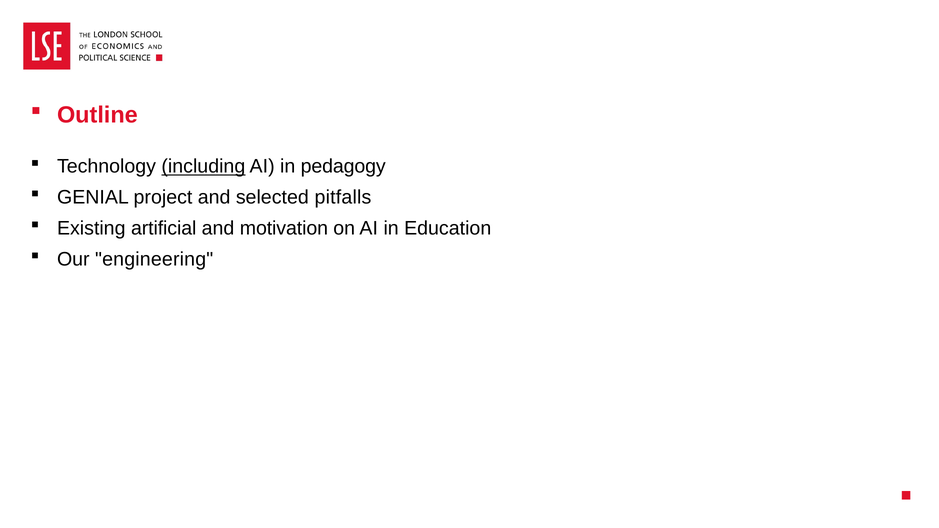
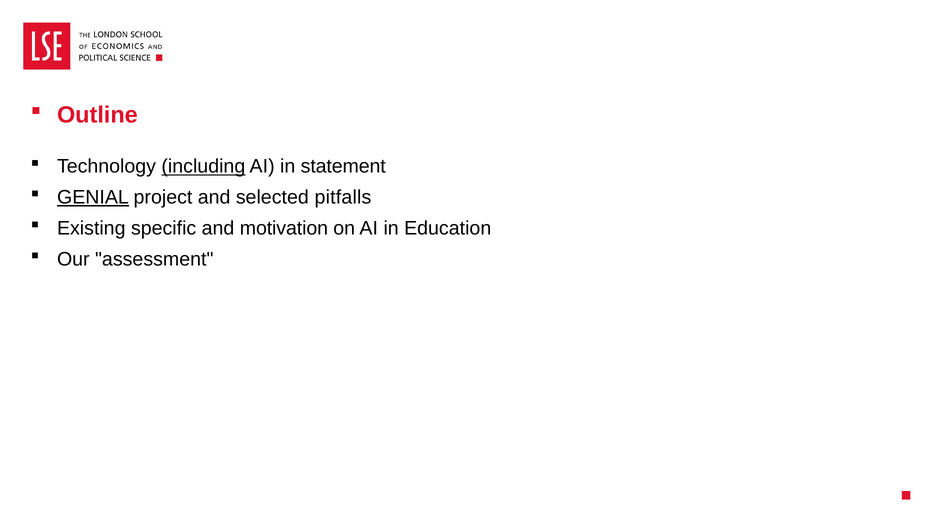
pedagogy: pedagogy -> statement
GENIAL underline: none -> present
artificial: artificial -> specific
engineering: engineering -> assessment
